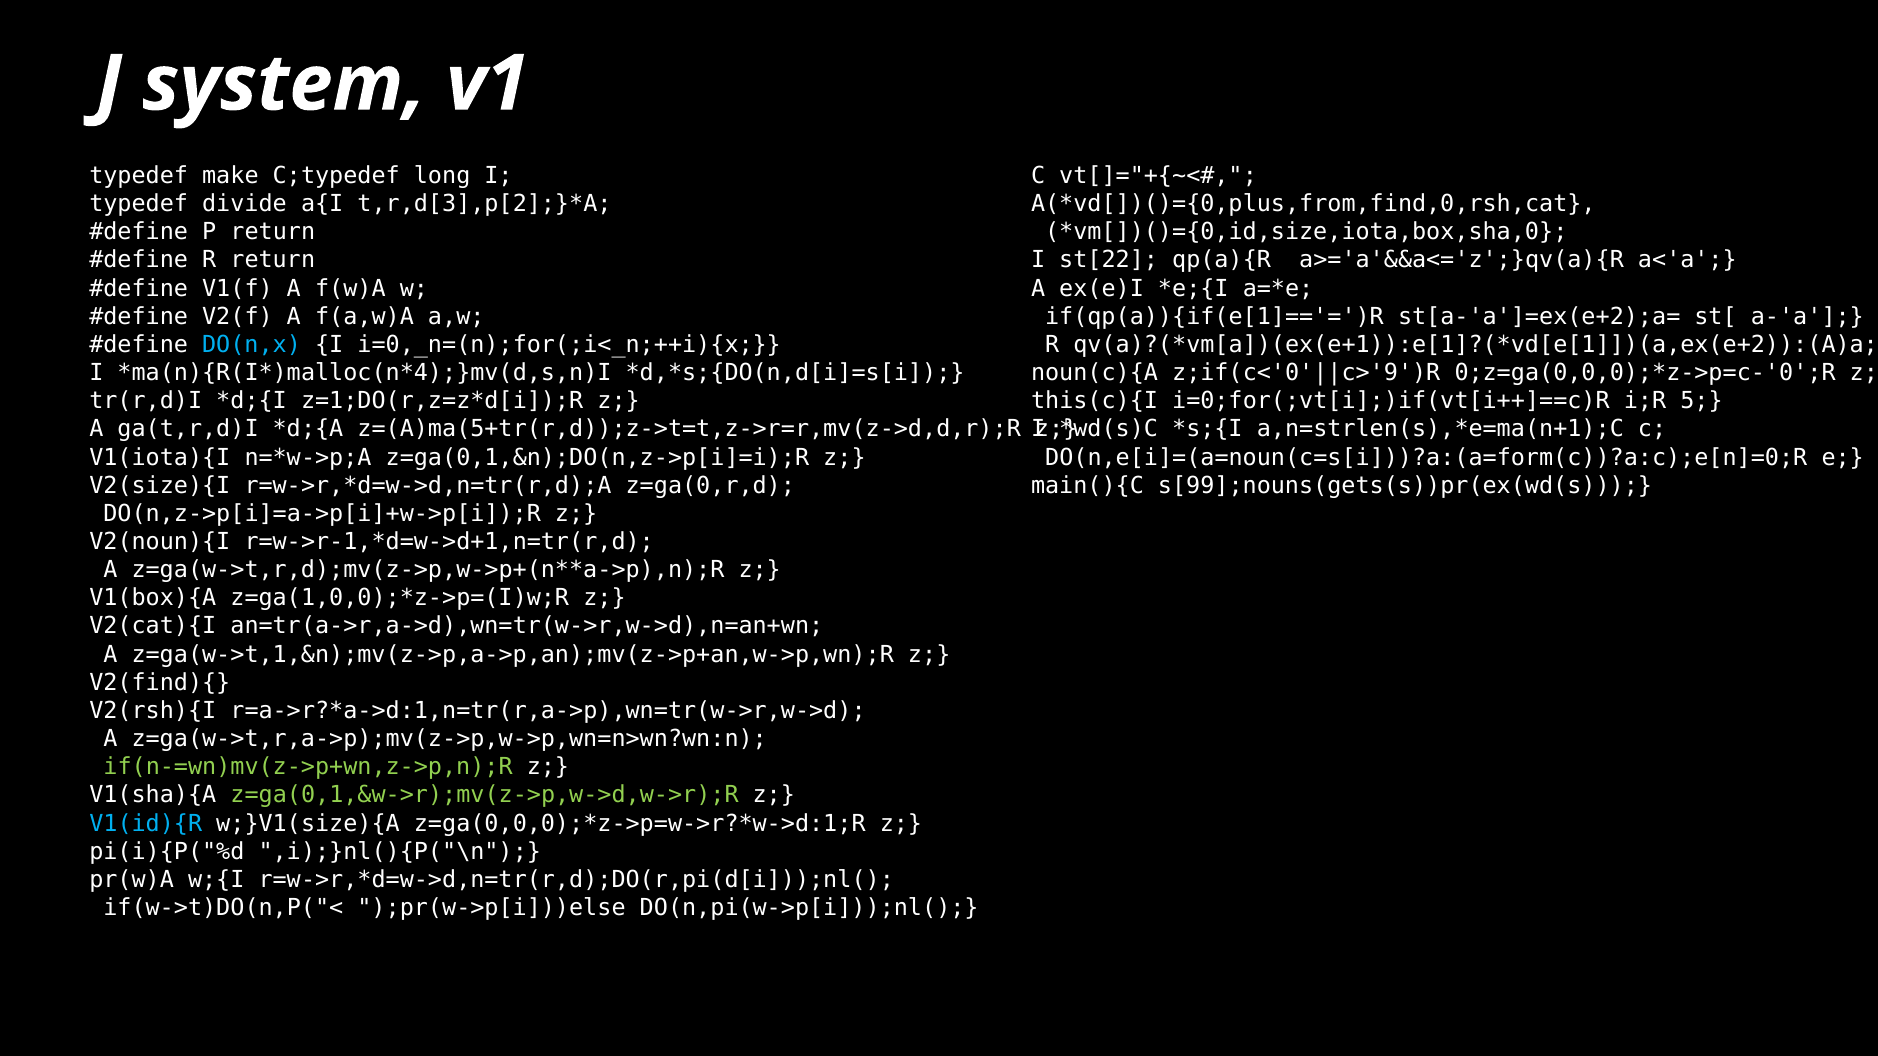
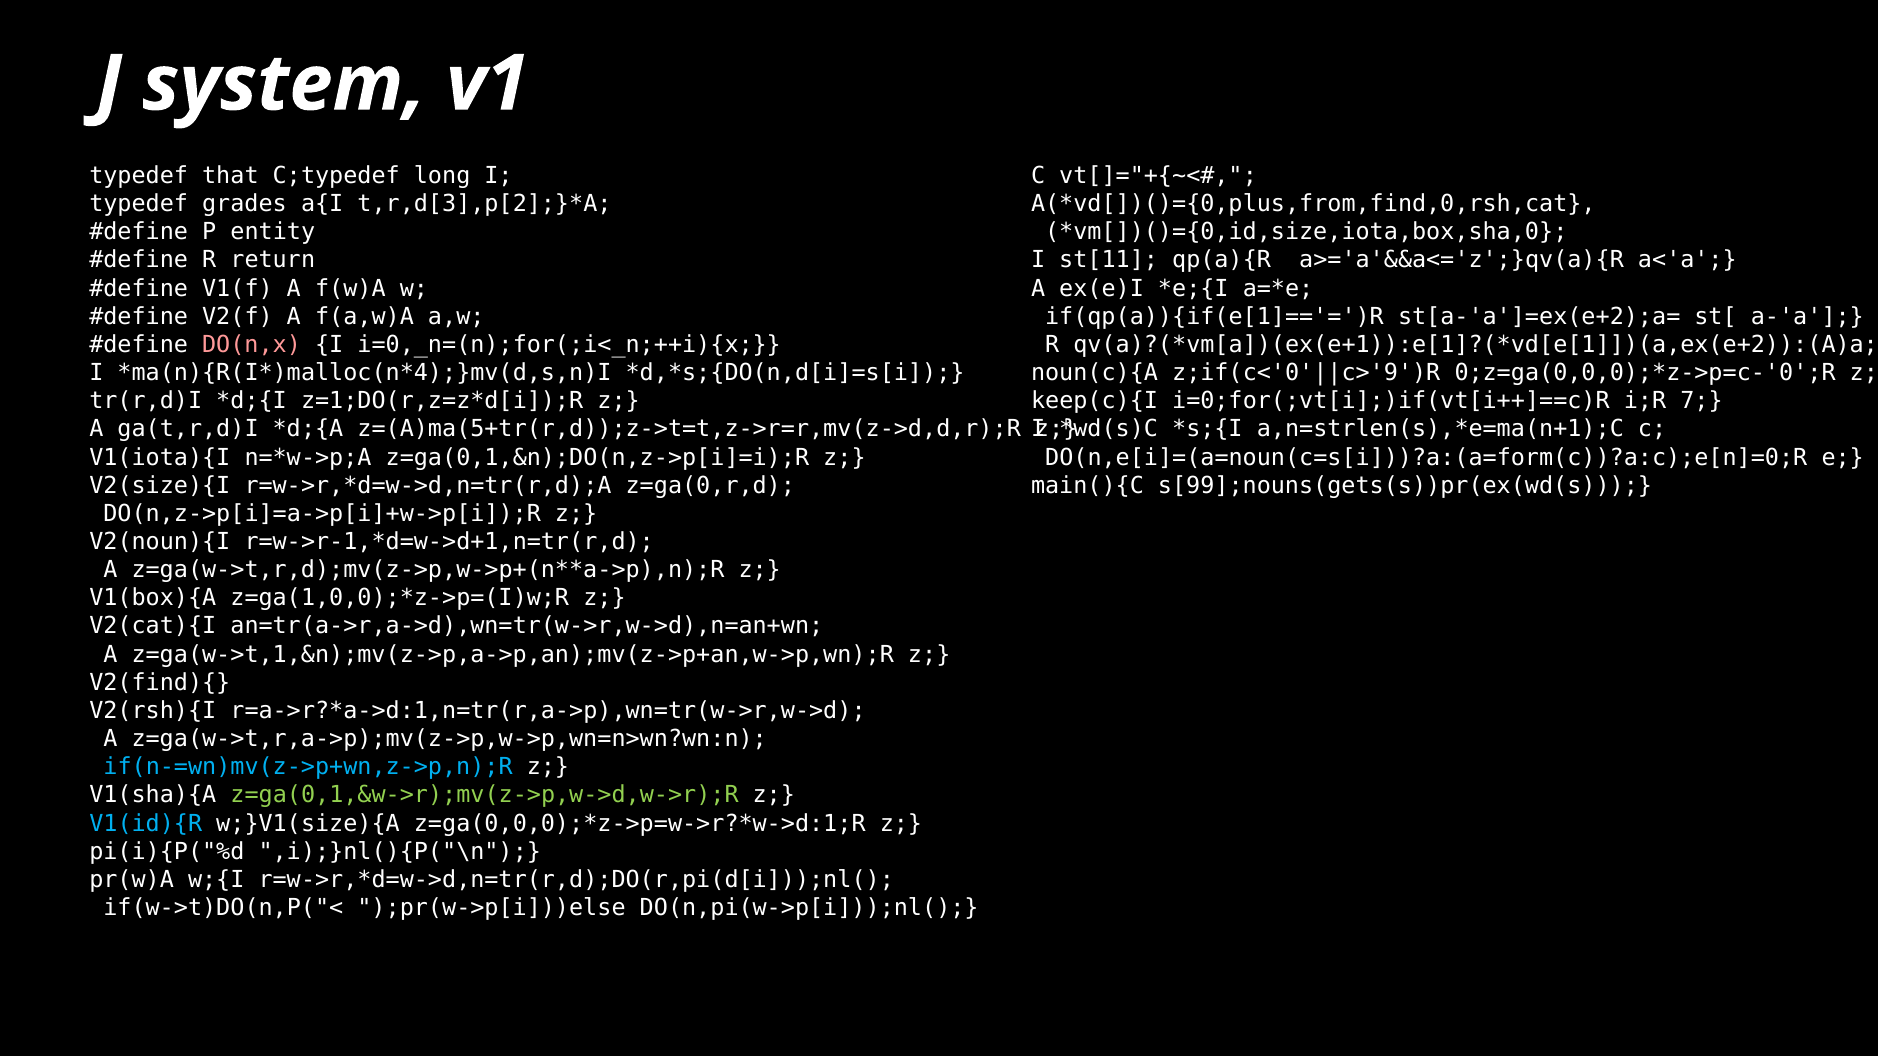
make: make -> that
divide: divide -> grades
P return: return -> entity
st[22: st[22 -> st[11
DO(n,x colour: light blue -> pink
this(c){I: this(c){I -> keep(c){I
5: 5 -> 7
if(n-=wn)mv(z->p+wn,z->p,n);R colour: light green -> light blue
